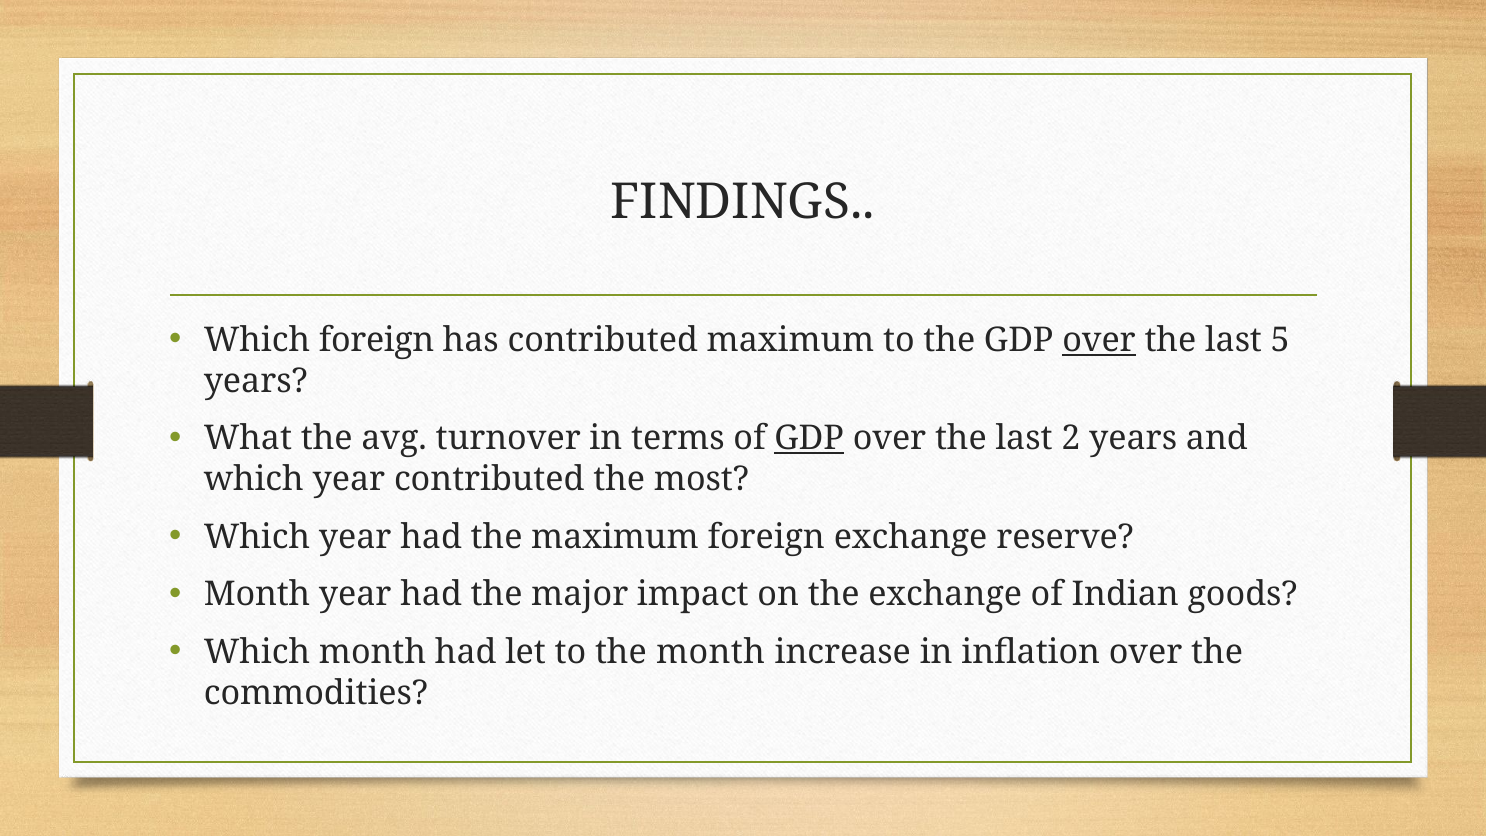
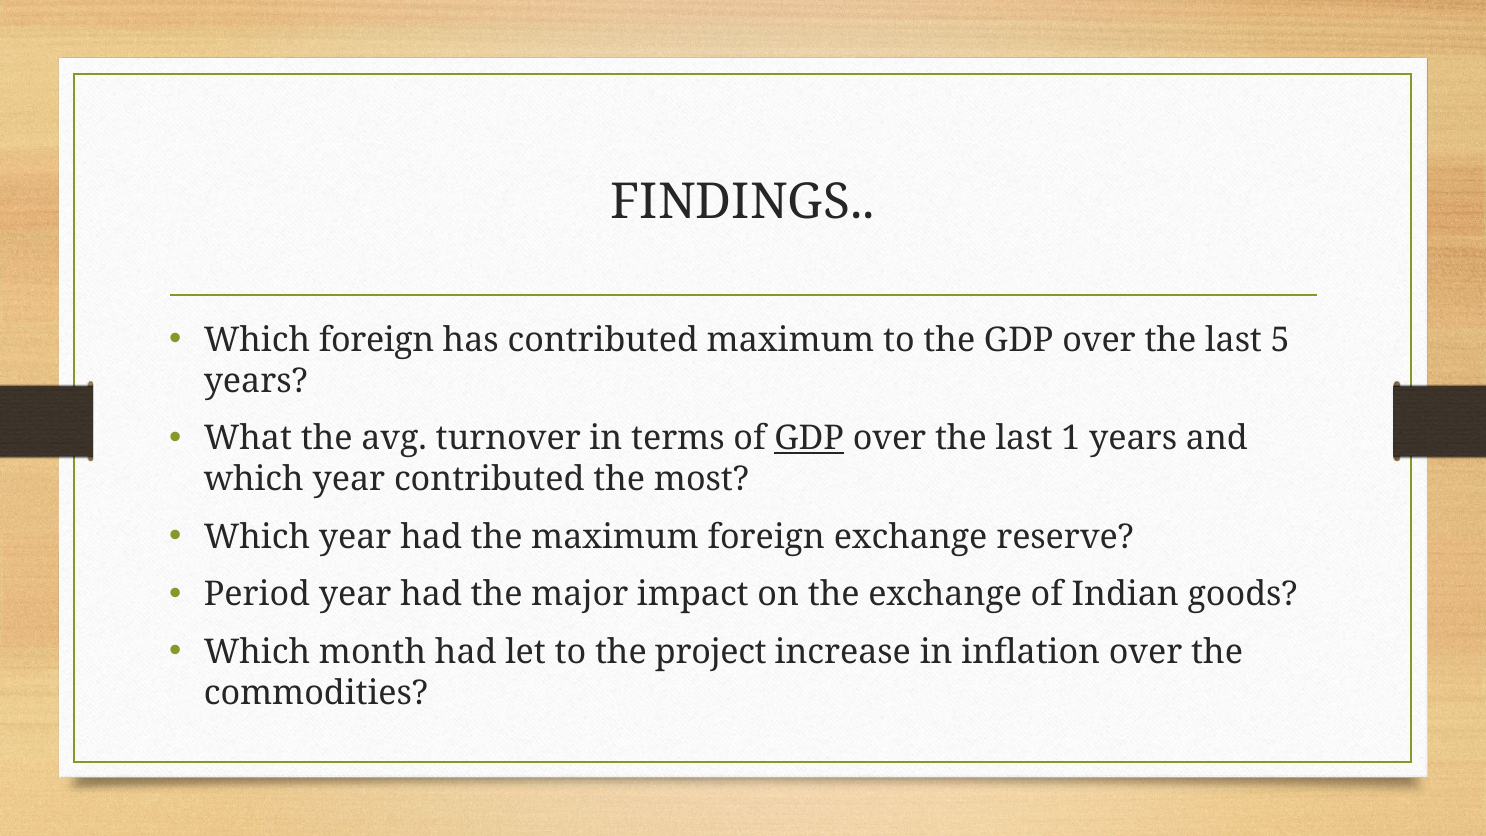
over at (1099, 340) underline: present -> none
2: 2 -> 1
Month at (257, 594): Month -> Period
the month: month -> project
